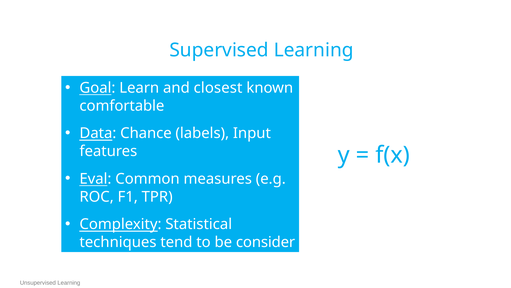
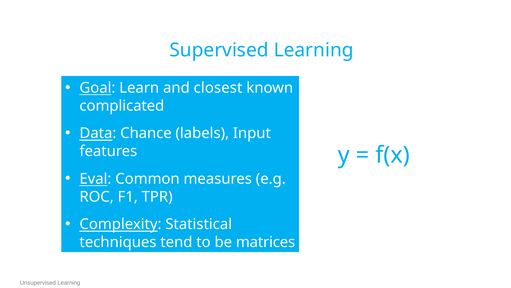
comfortable: comfortable -> complicated
consider: consider -> matrices
